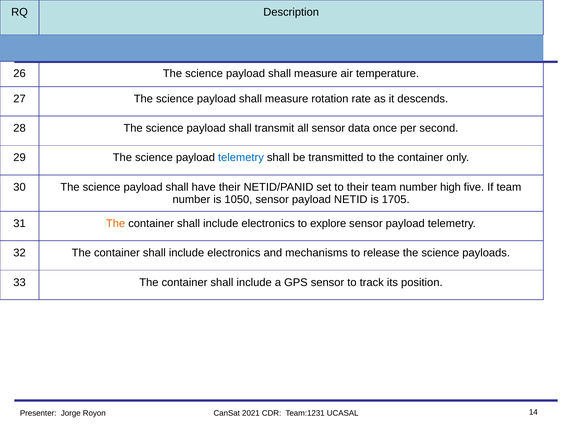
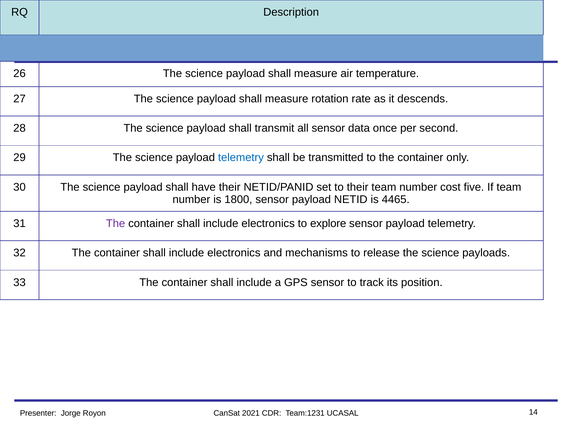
high: high -> cost
1050: 1050 -> 1800
1705: 1705 -> 4465
The at (116, 223) colour: orange -> purple
